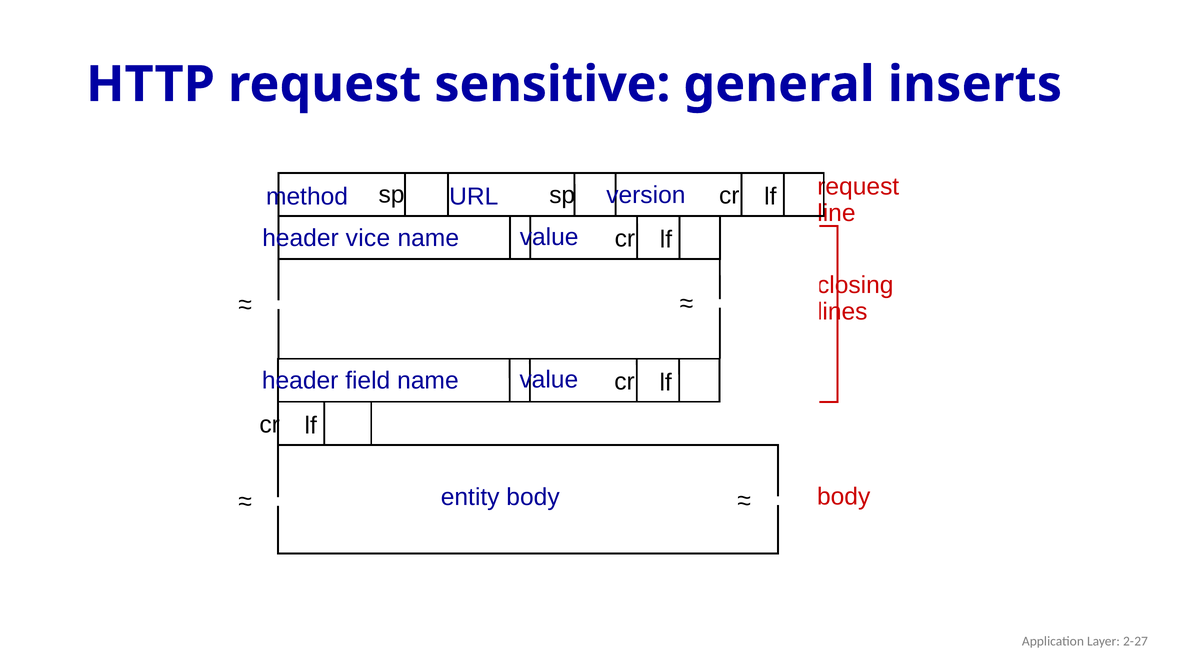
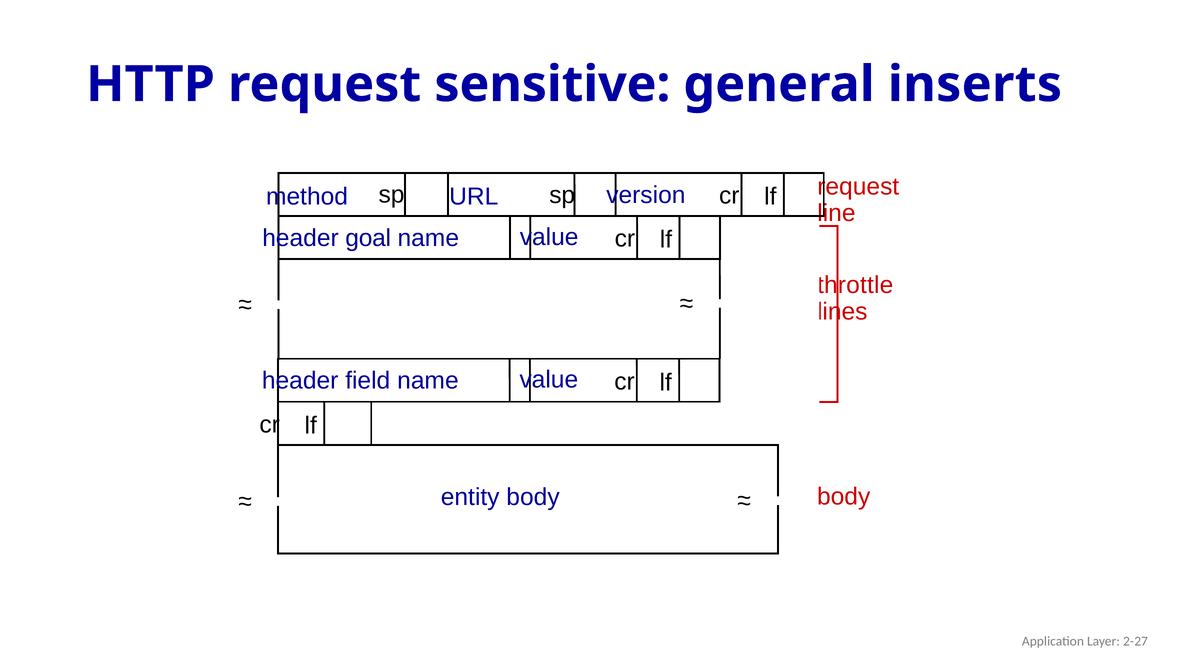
vice: vice -> goal
closing: closing -> throttle
